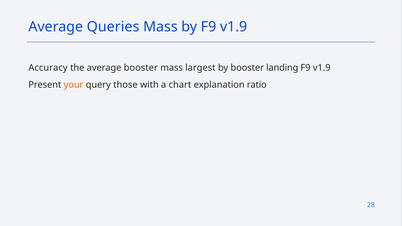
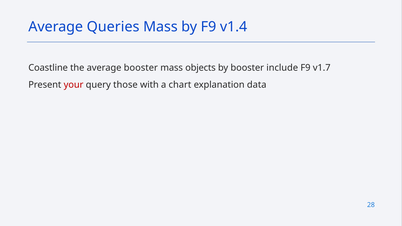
by F9 v1.9: v1.9 -> v1.4
Accuracy: Accuracy -> Coastline
largest: largest -> objects
landing: landing -> include
v1.9 at (322, 68): v1.9 -> v1.7
your colour: orange -> red
ratio: ratio -> data
